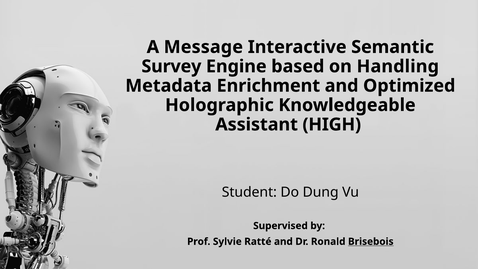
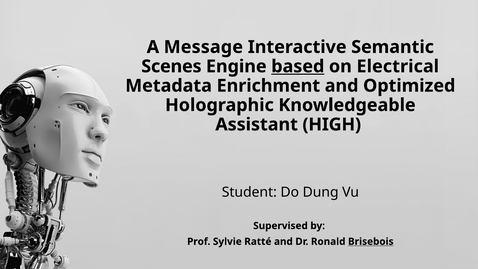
Survey: Survey -> Scenes
based underline: none -> present
Handling: Handling -> Electrical
